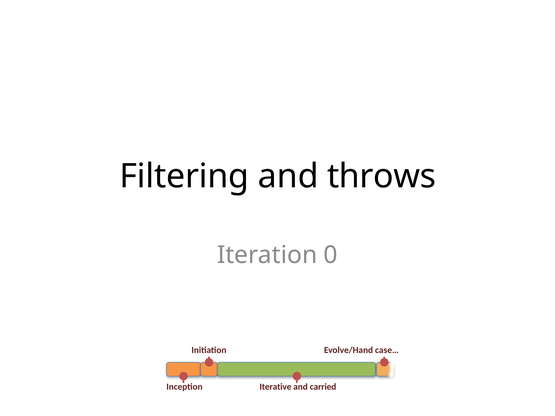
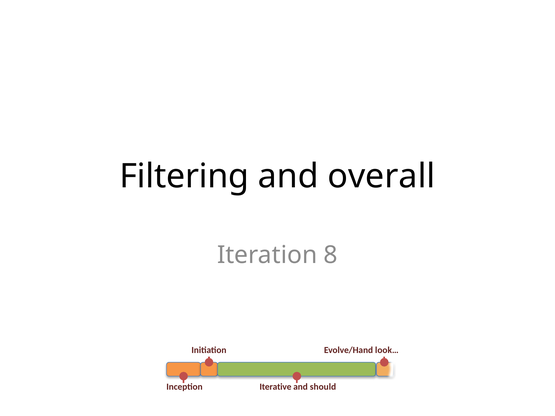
throws: throws -> overall
0: 0 -> 8
case…: case… -> look…
carried: carried -> should
